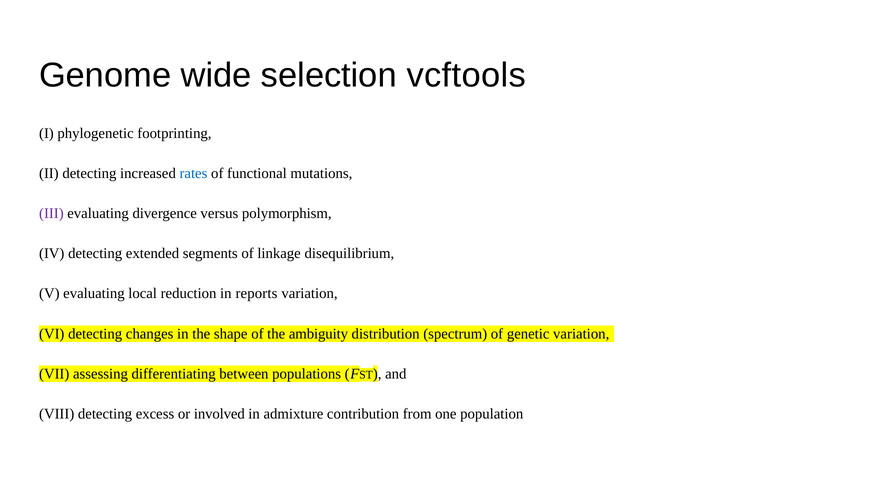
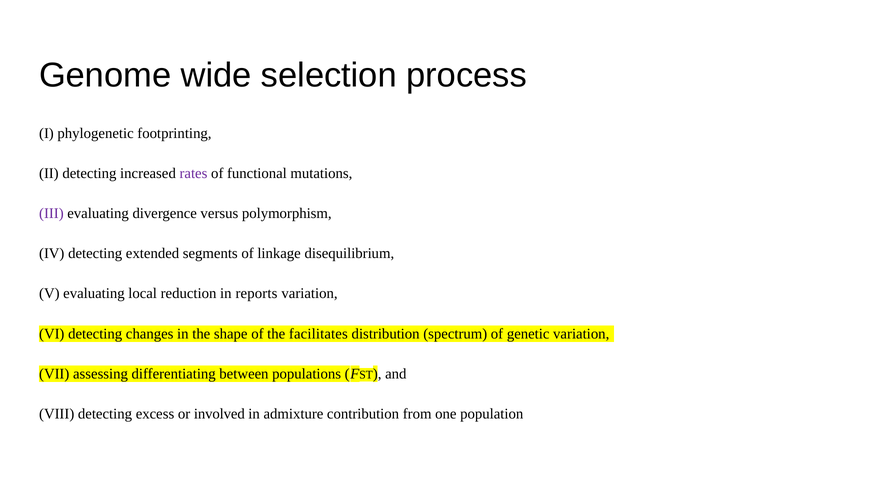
vcftools: vcftools -> process
rates colour: blue -> purple
ambiguity: ambiguity -> facilitates
